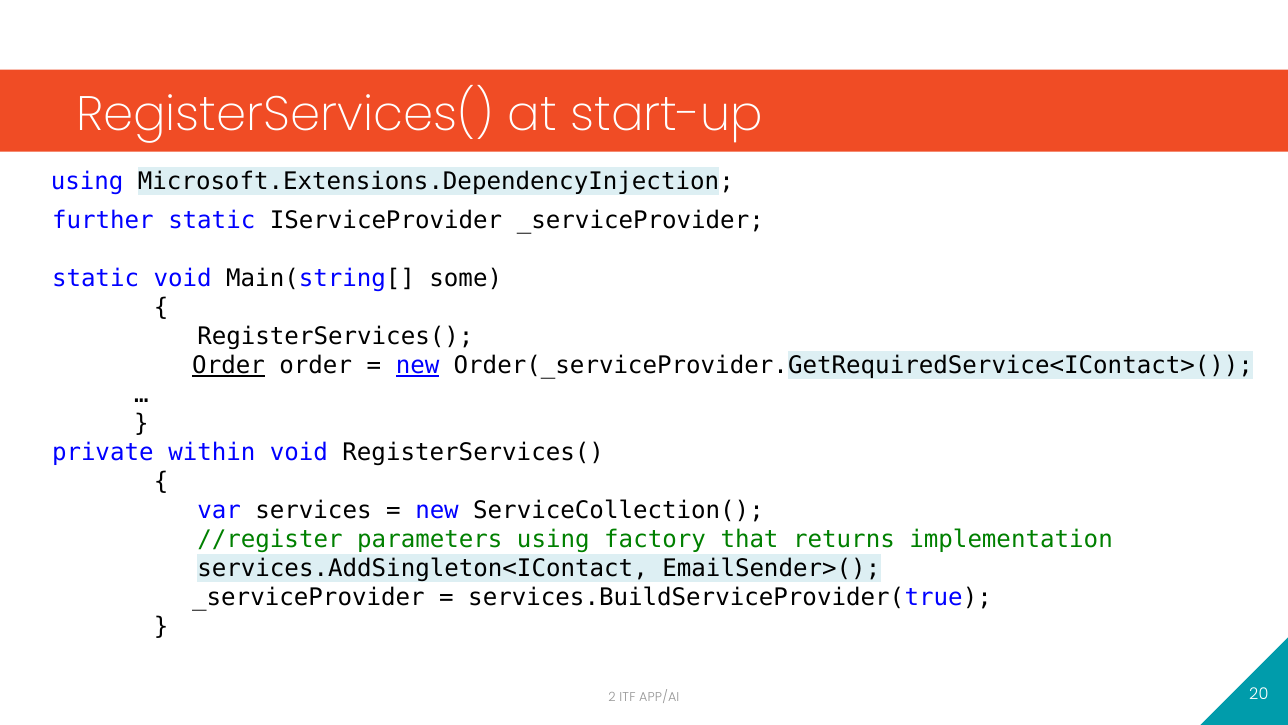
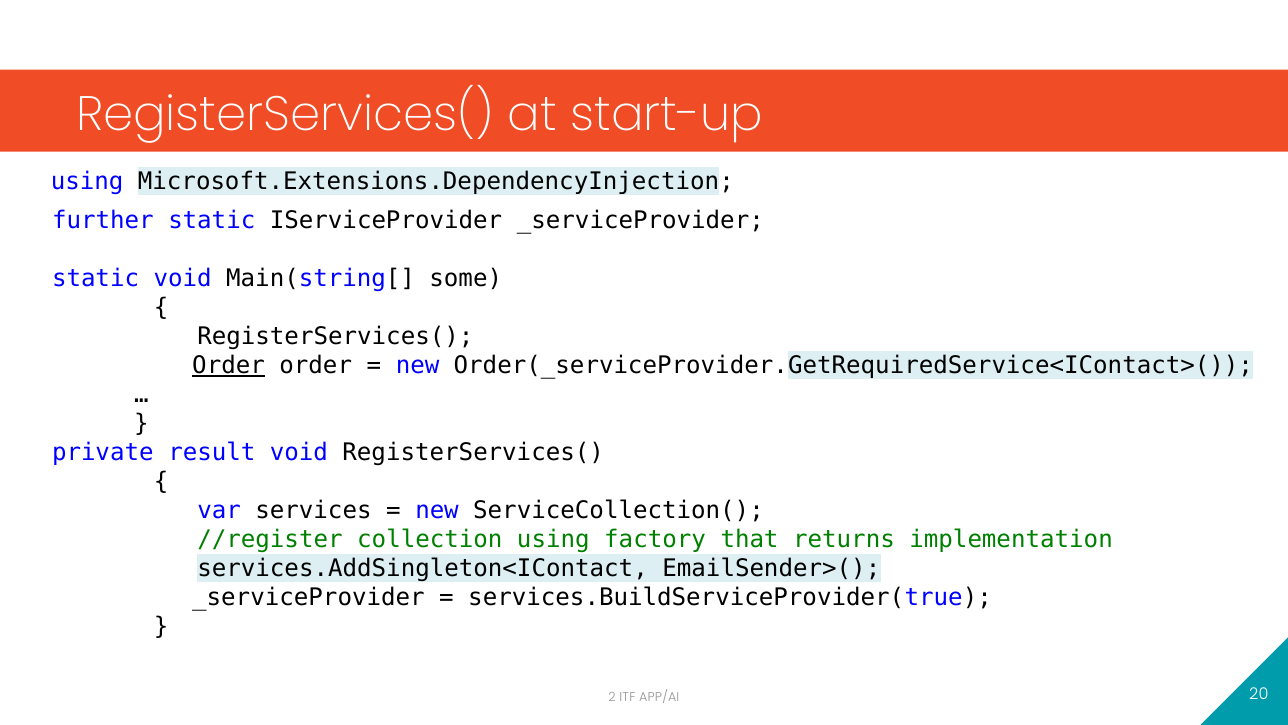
new at (418, 365) underline: present -> none
within: within -> result
parameters: parameters -> collection
